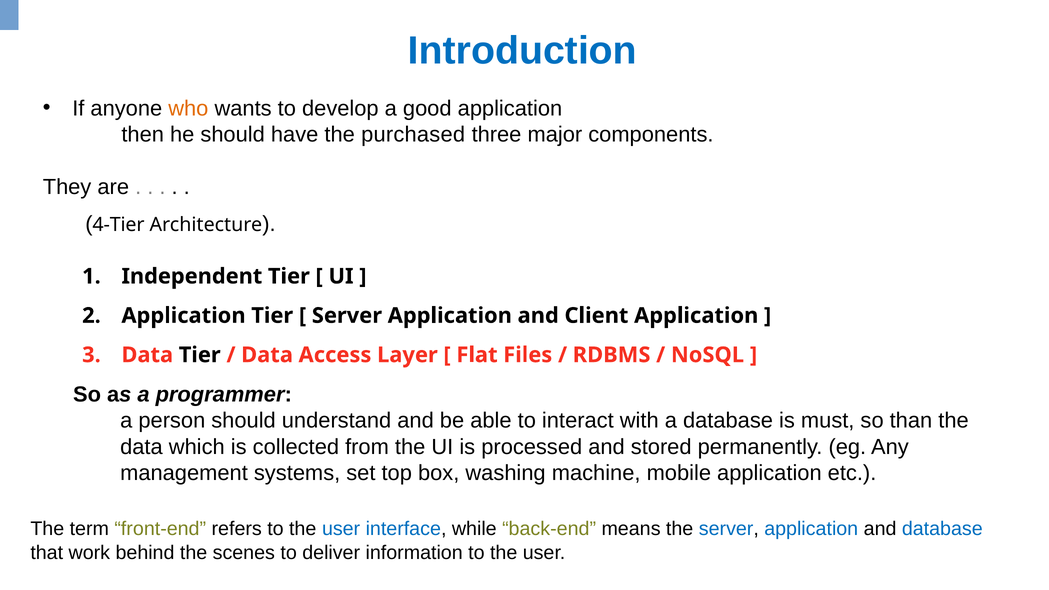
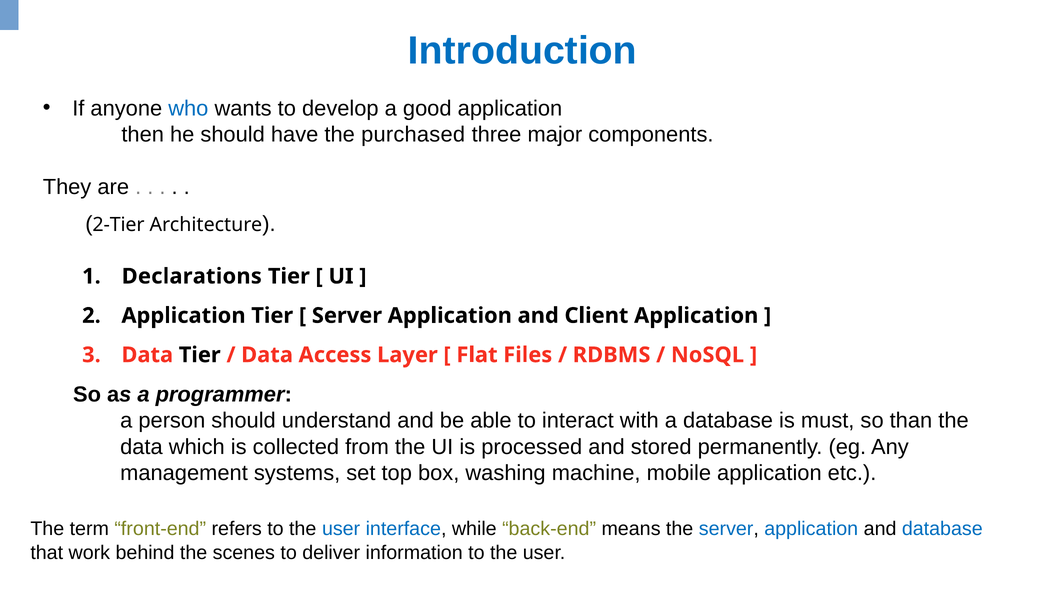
who colour: orange -> blue
4-Tier: 4-Tier -> 2-Tier
Independent: Independent -> Declarations
